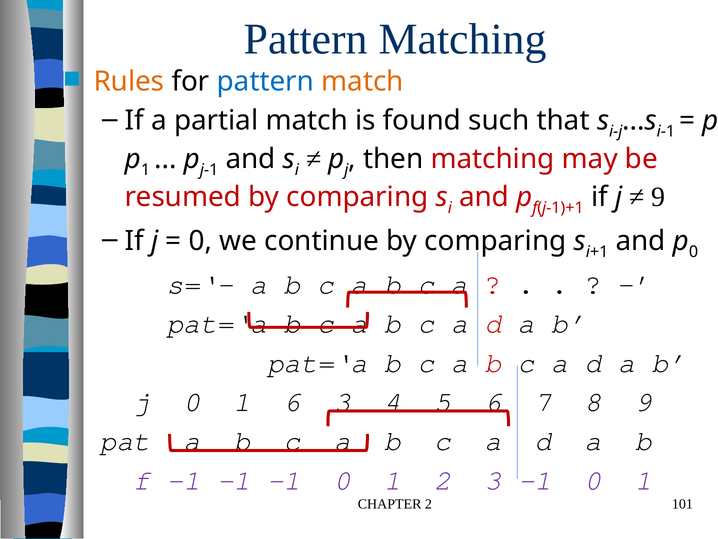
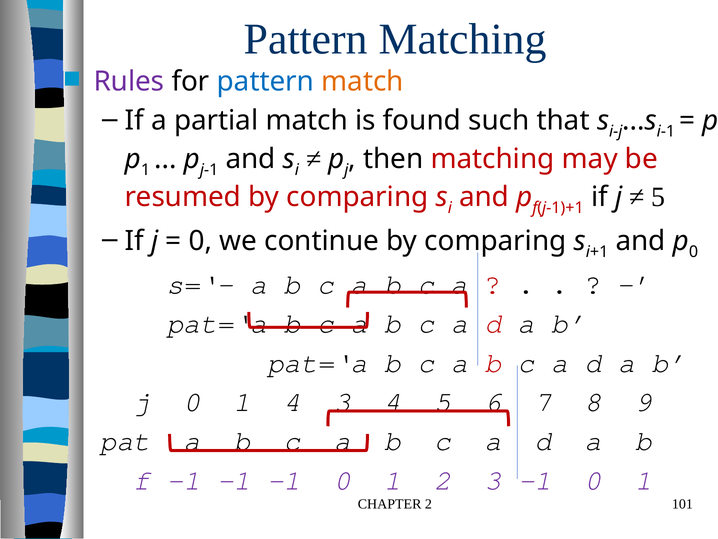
Rules colour: orange -> purple
9 at (658, 197): 9 -> 5
1 6: 6 -> 4
